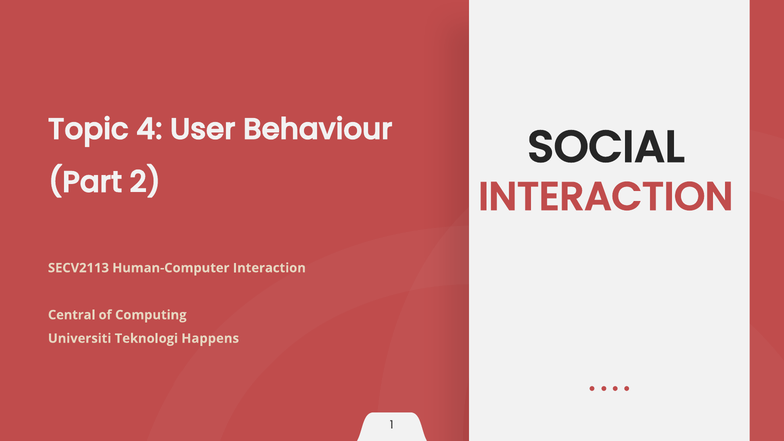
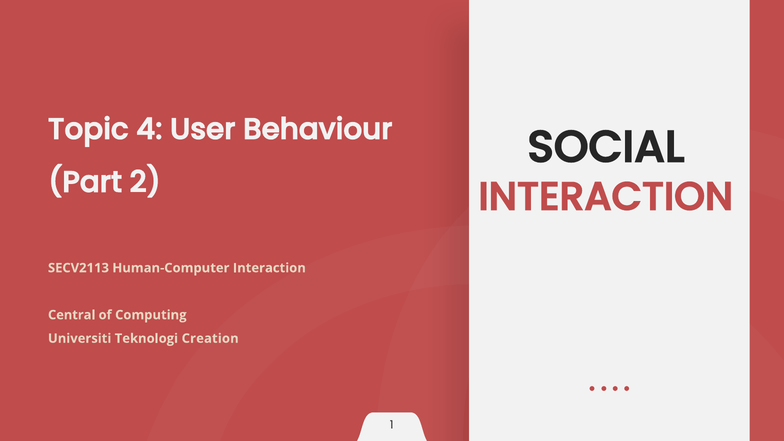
Happens: Happens -> Creation
